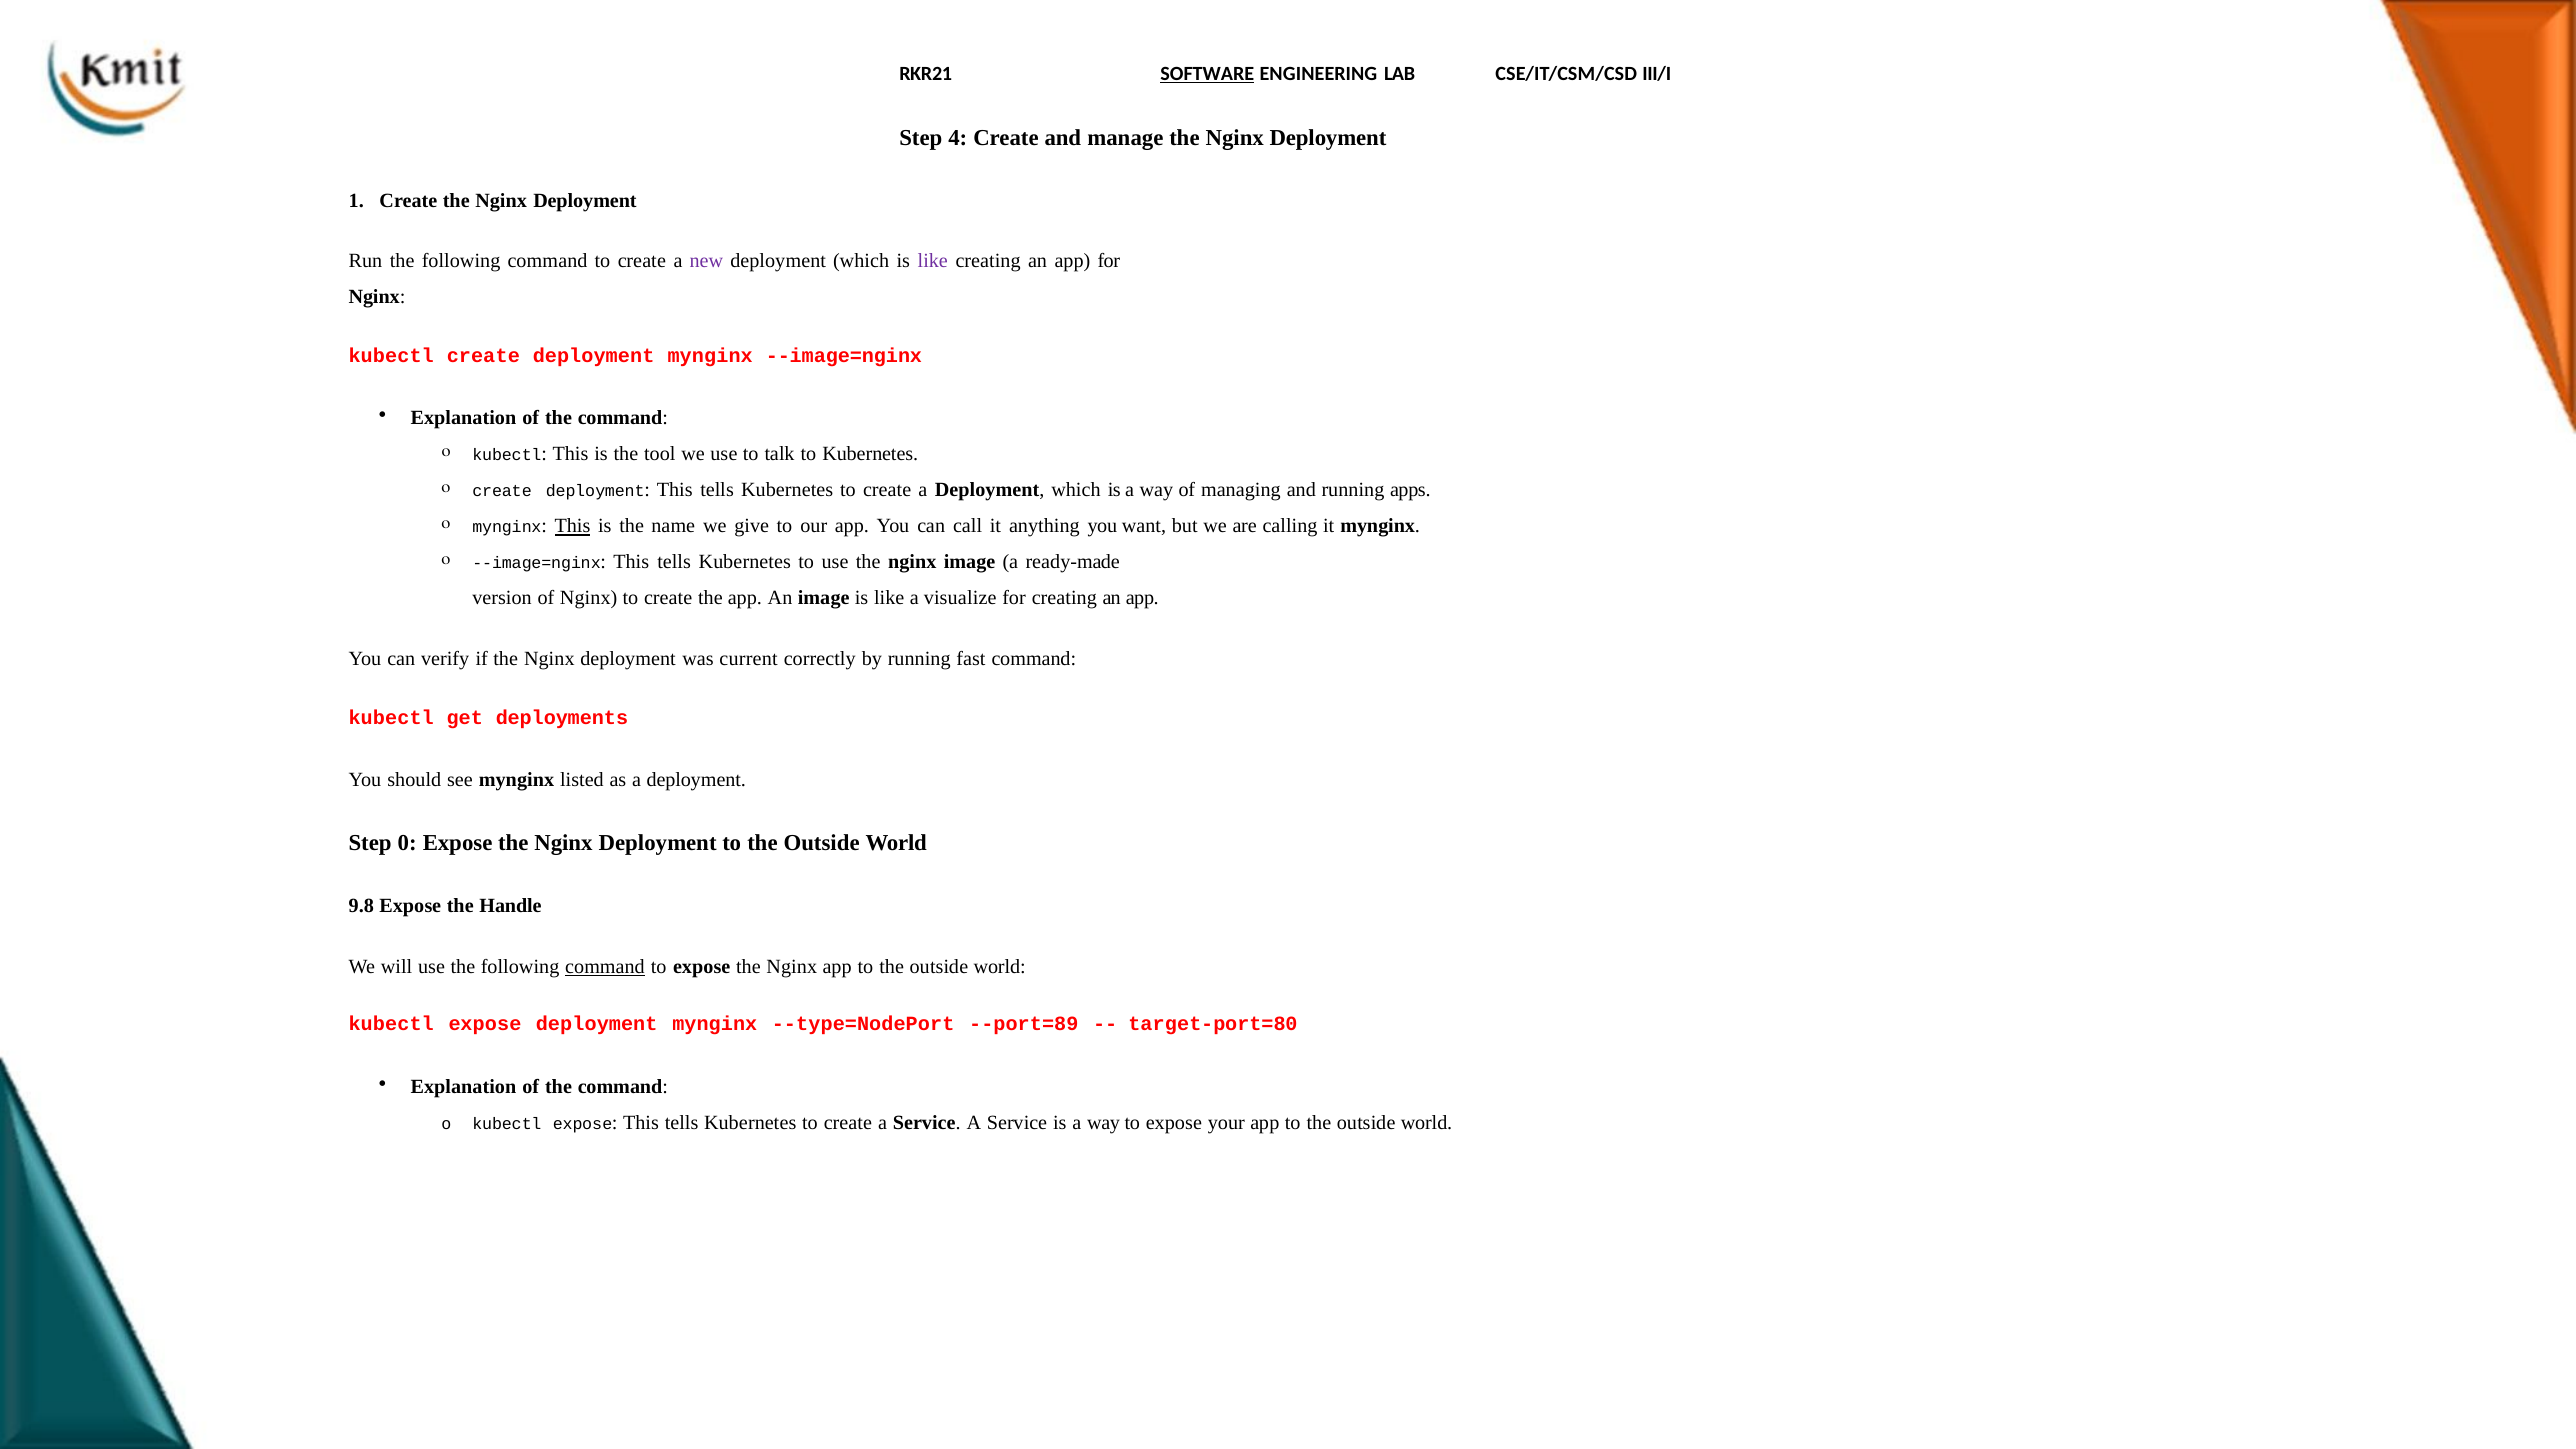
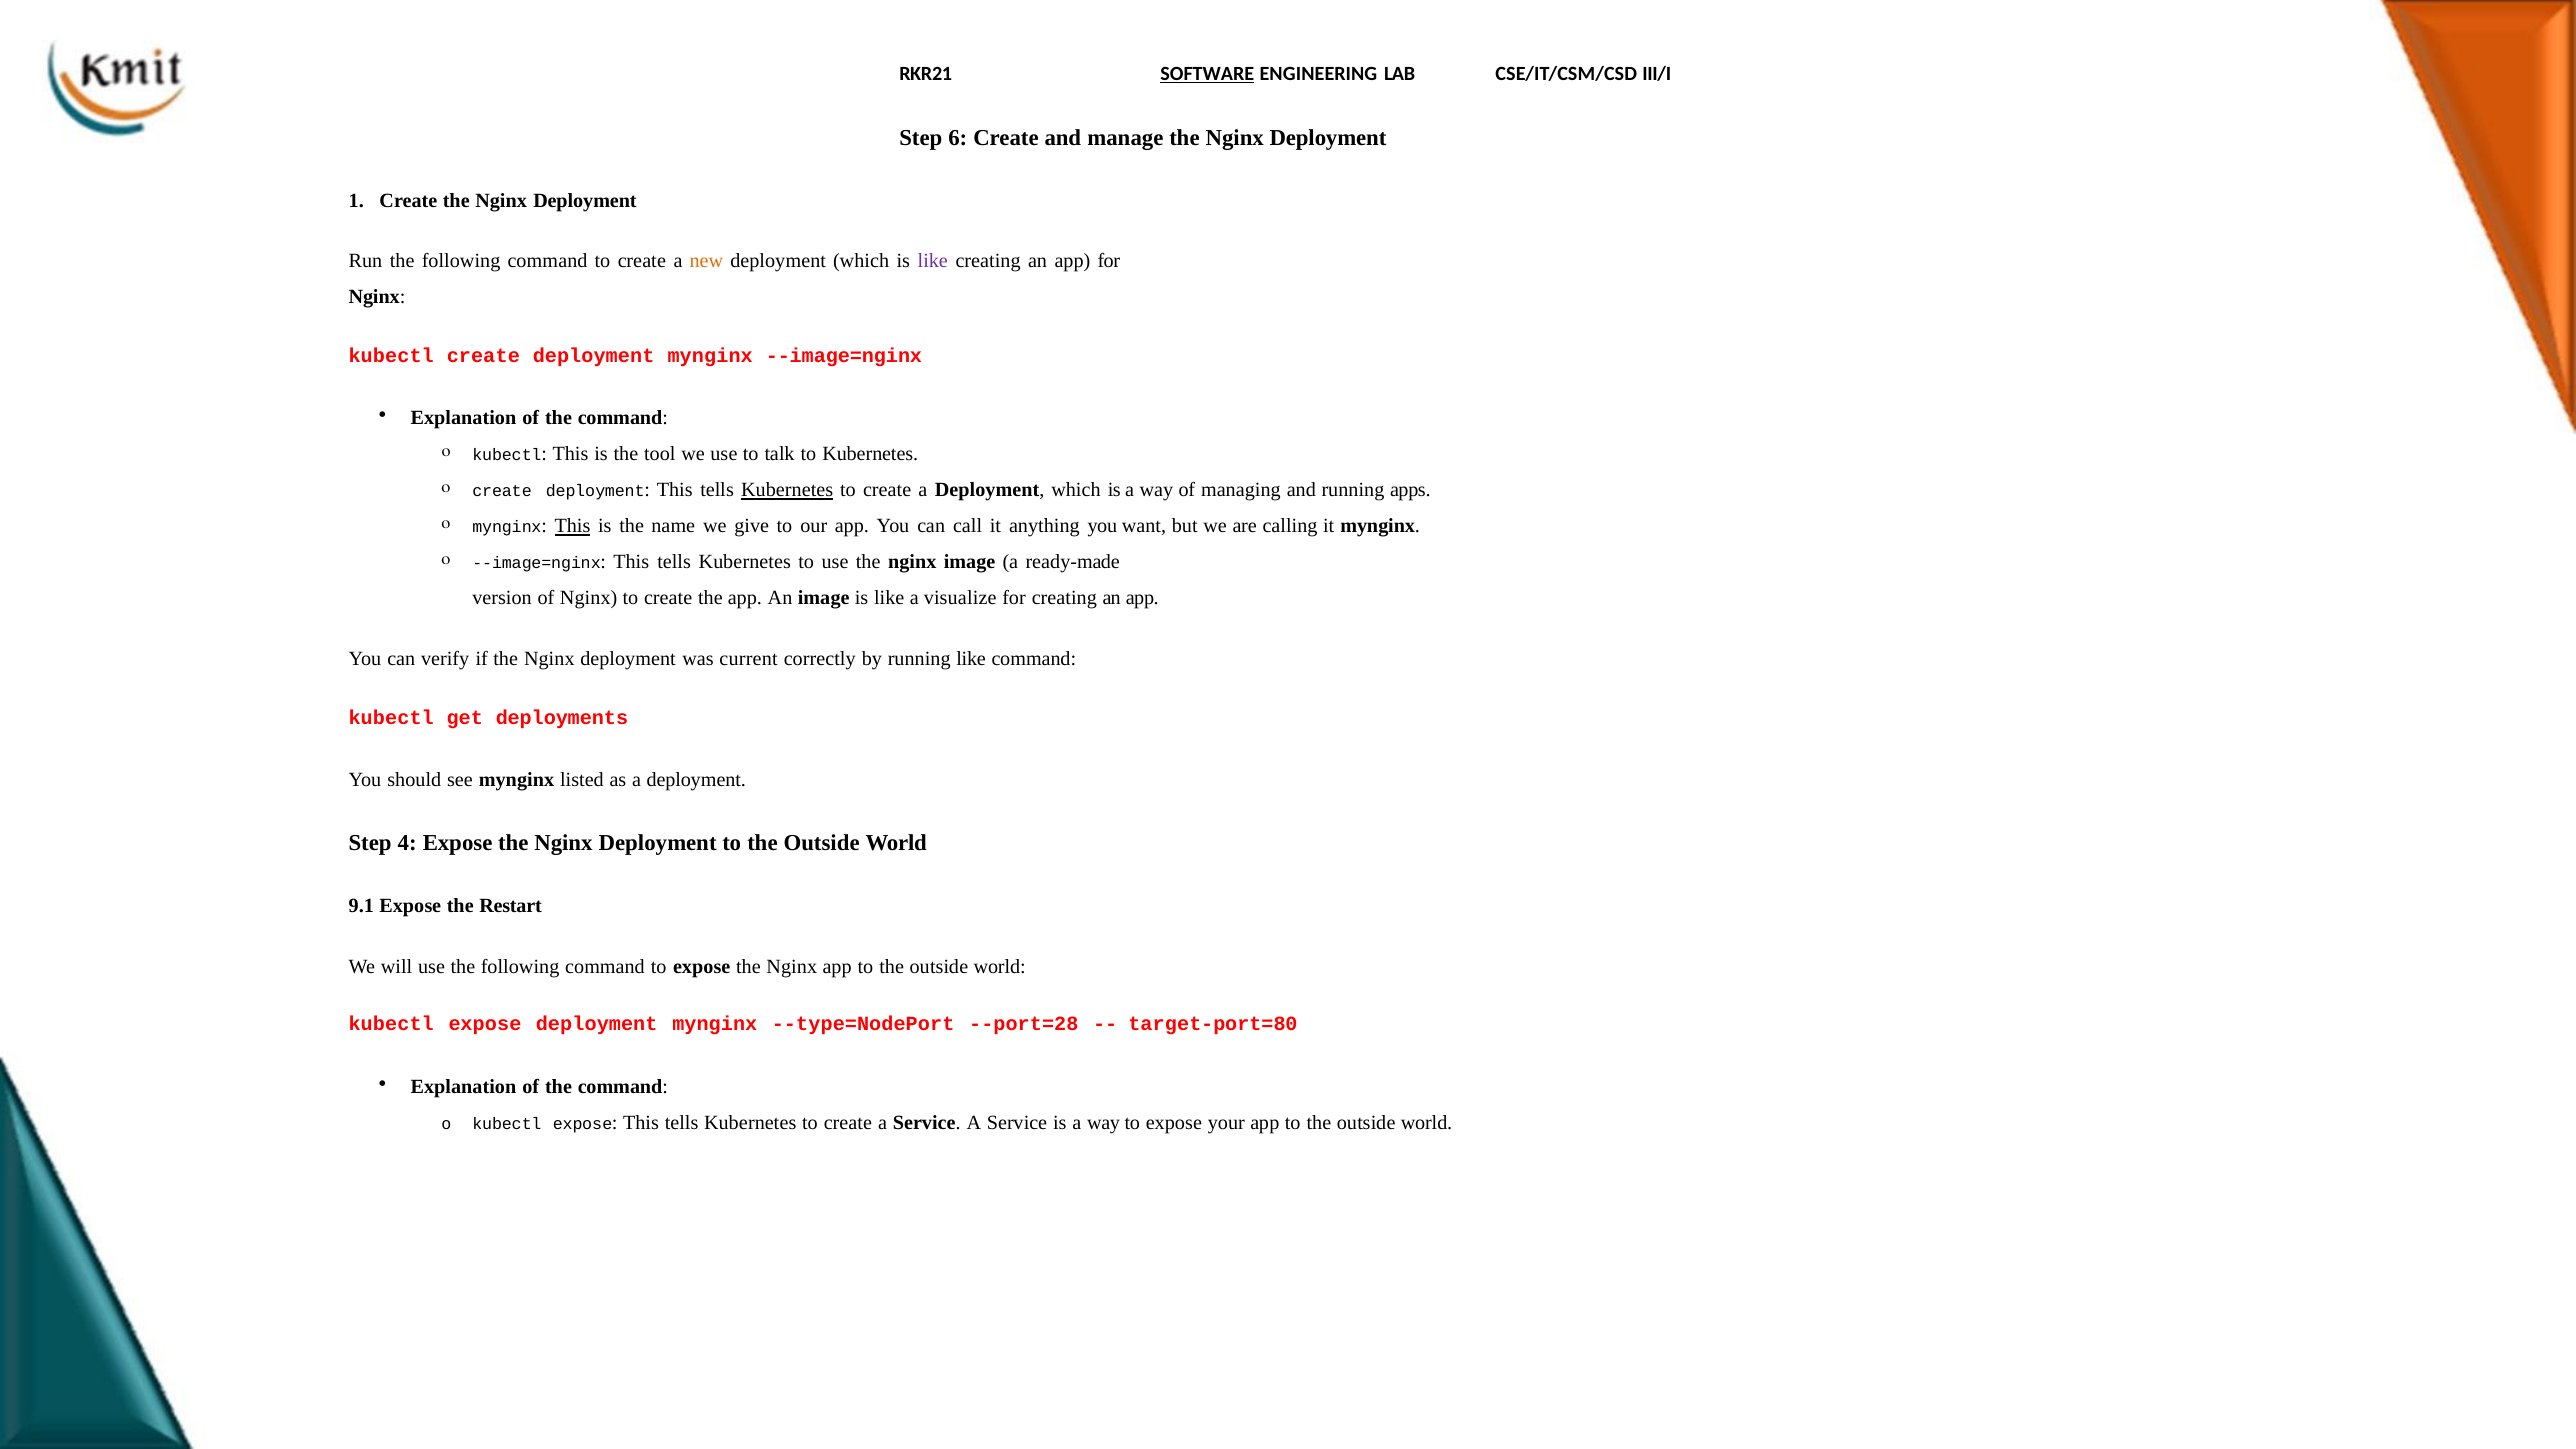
4: 4 -> 6
new colour: purple -> orange
Kubernetes at (787, 490) underline: none -> present
running fast: fast -> like
0: 0 -> 4
9.8: 9.8 -> 9.1
Handle: Handle -> Restart
command at (605, 967) underline: present -> none
--port=89: --port=89 -> --port=28
